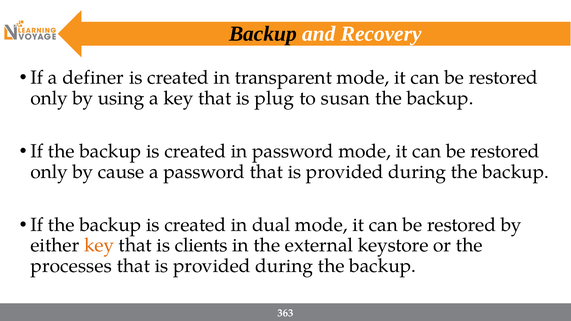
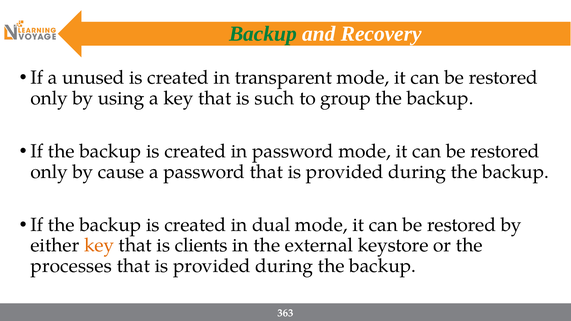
Backup at (263, 34) colour: black -> green
definer: definer -> unused
plug: plug -> such
susan: susan -> group
